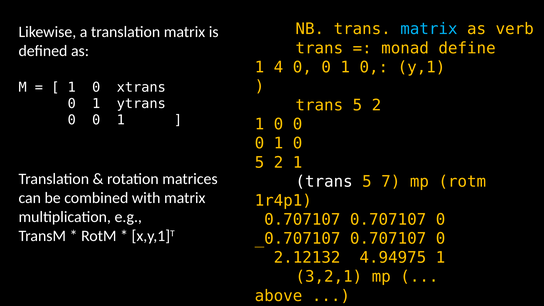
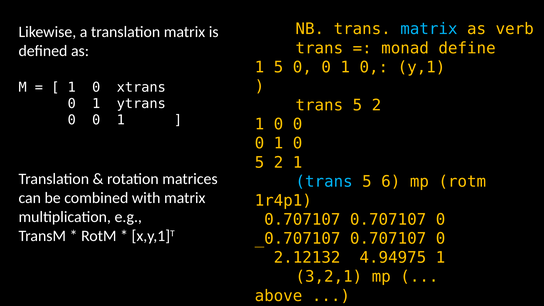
1 4: 4 -> 5
trans at (324, 181) colour: white -> light blue
7: 7 -> 6
